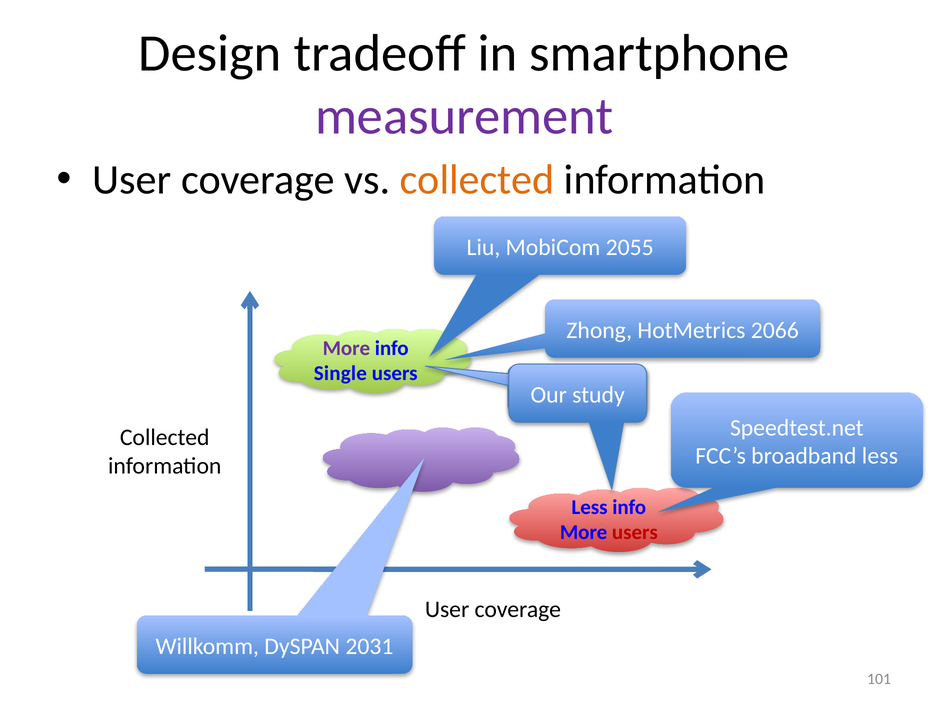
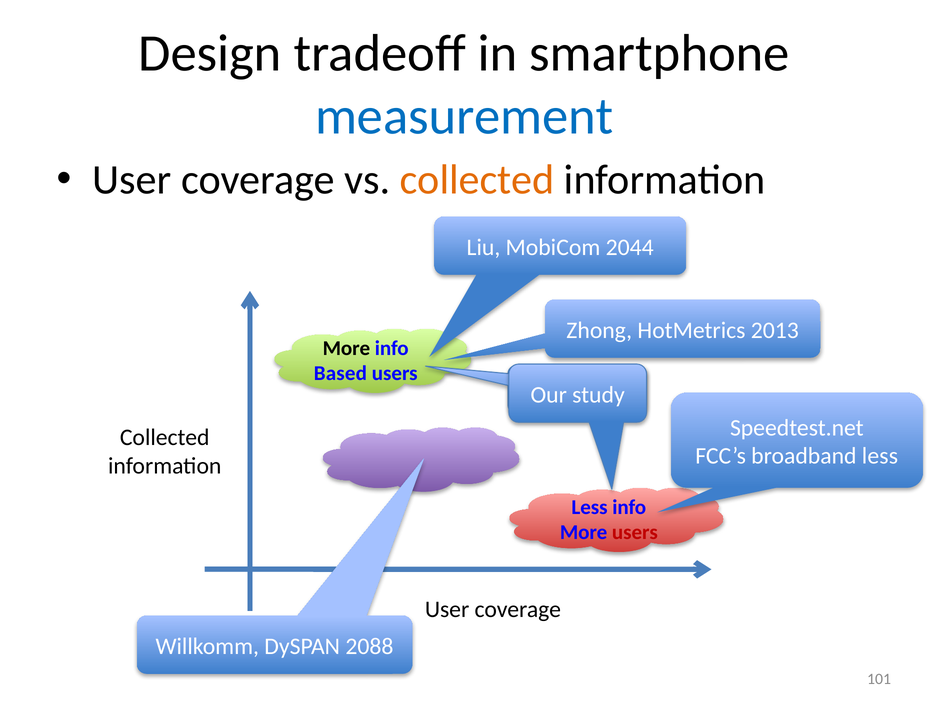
measurement colour: purple -> blue
2055: 2055 -> 2044
2066: 2066 -> 2013
More at (346, 348) colour: purple -> black
Single: Single -> Based
2031: 2031 -> 2088
